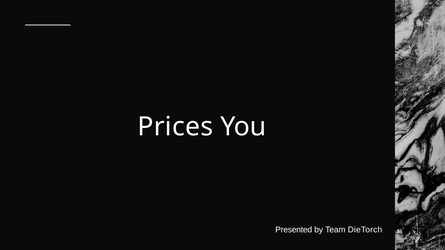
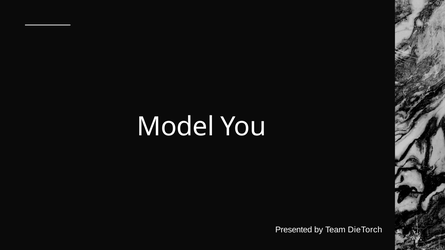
Prices: Prices -> Model
